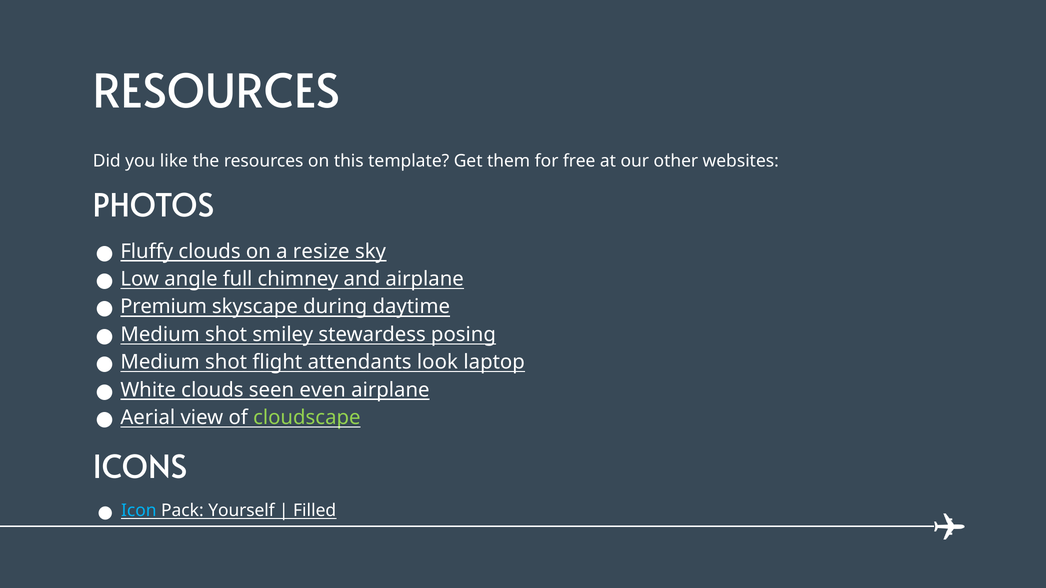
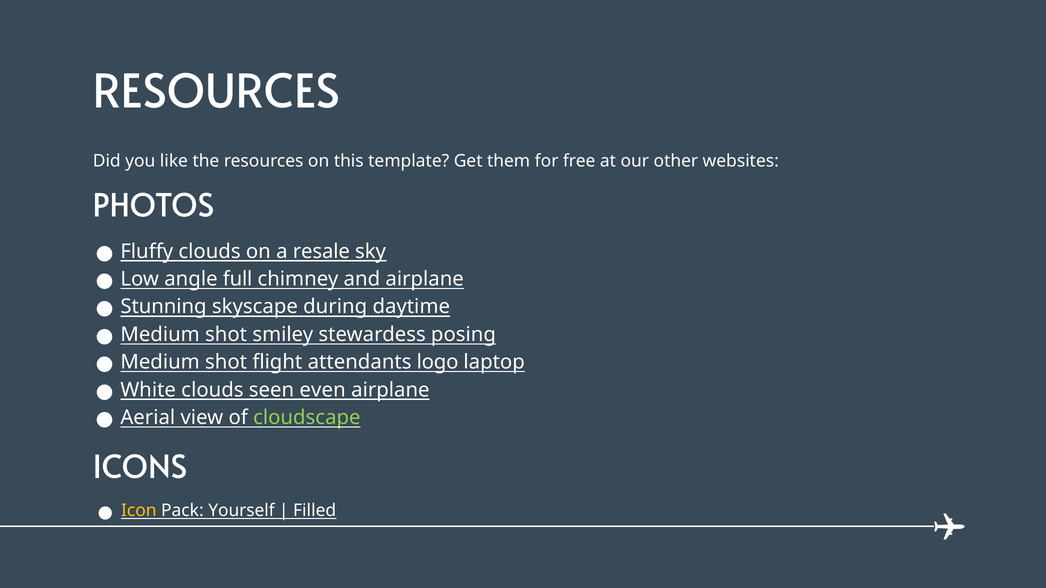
resize: resize -> resale
Premium: Premium -> Stunning
look: look -> logo
Icon colour: light blue -> yellow
